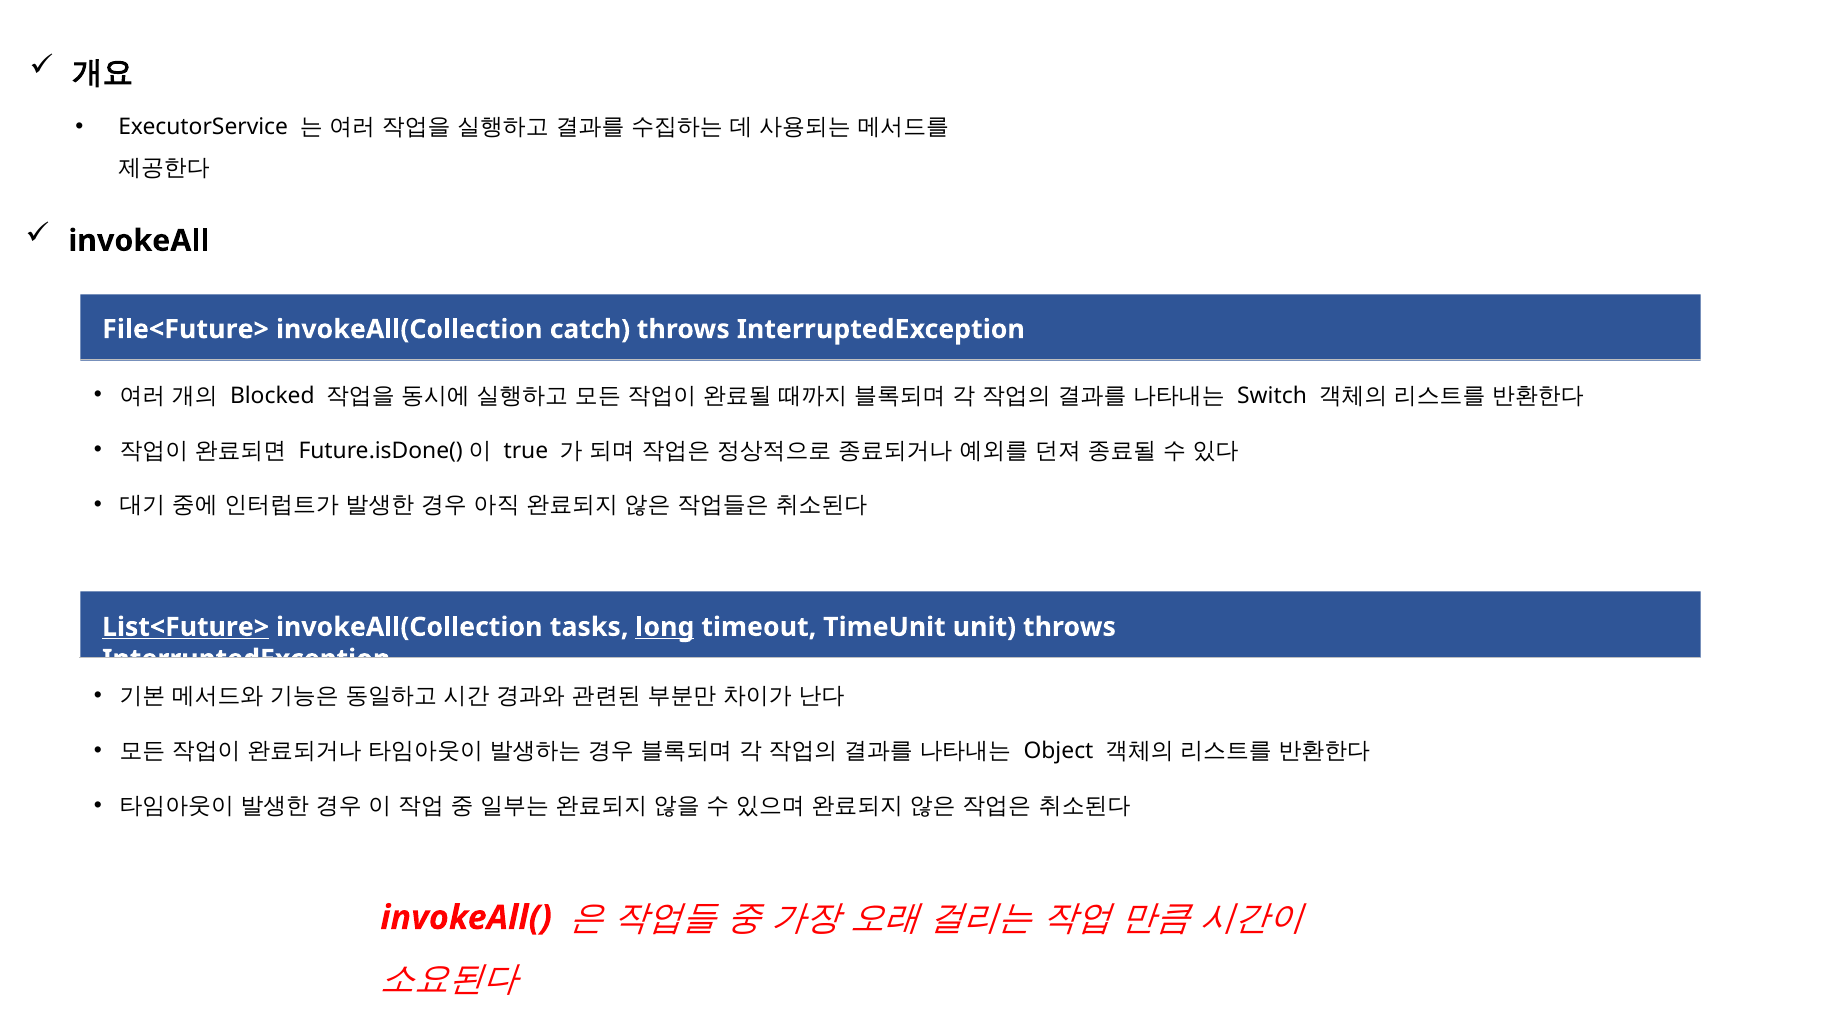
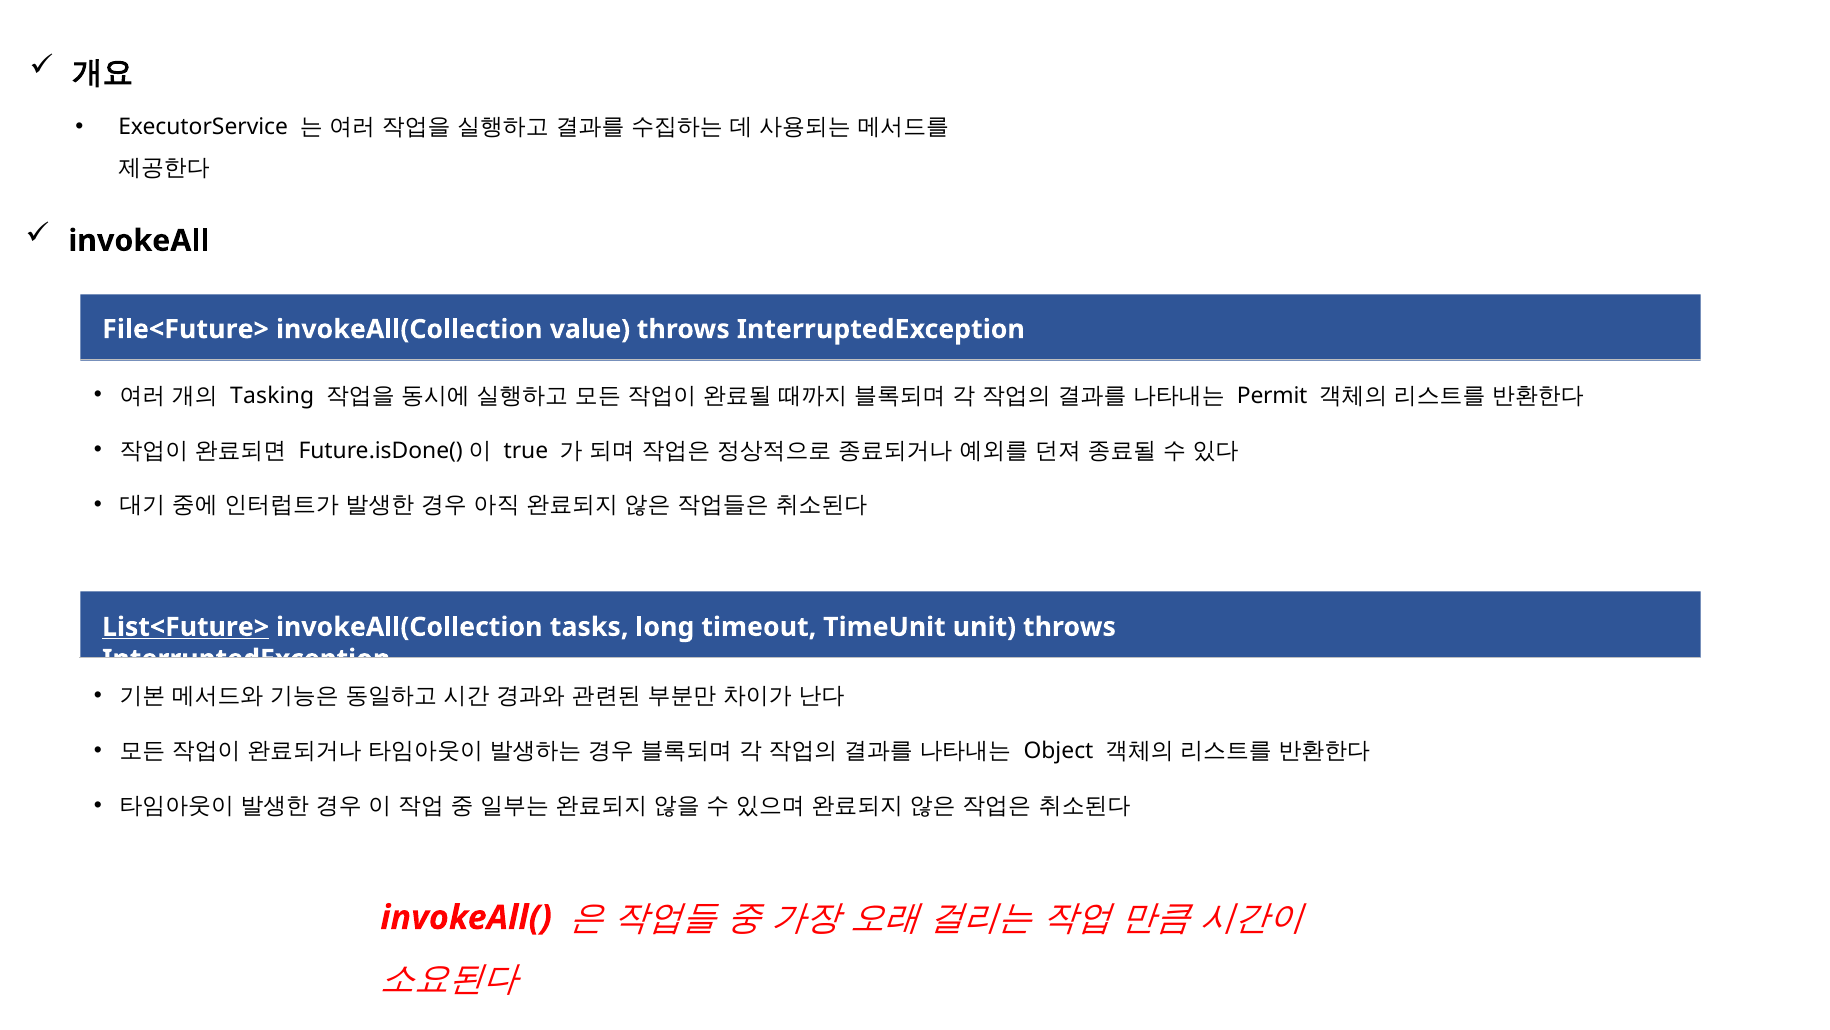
catch: catch -> value
Blocked: Blocked -> Tasking
Switch: Switch -> Permit
long underline: present -> none
